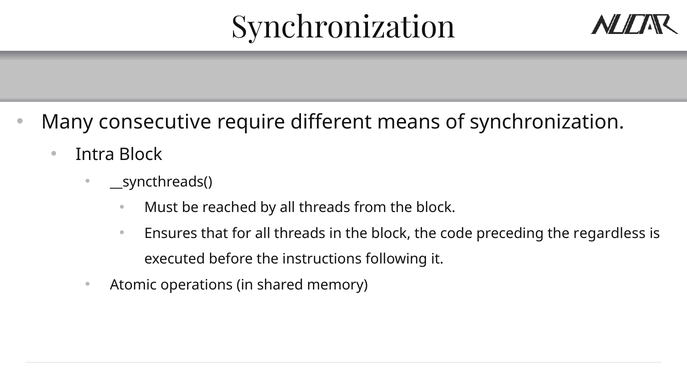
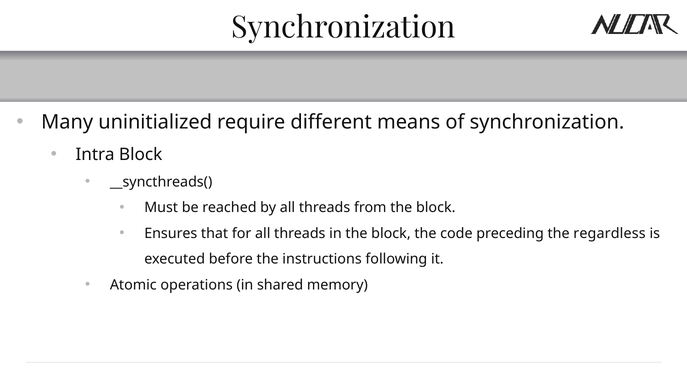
consecutive: consecutive -> uninitialized
